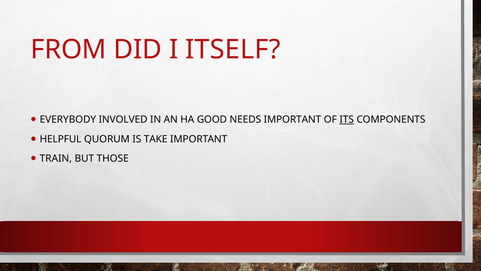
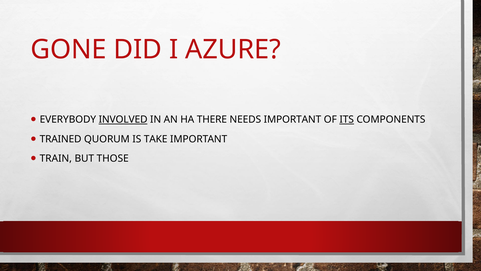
FROM: FROM -> GONE
ITSELF: ITSELF -> AZURE
INVOLVED underline: none -> present
GOOD: GOOD -> THERE
HELPFUL: HELPFUL -> TRAINED
